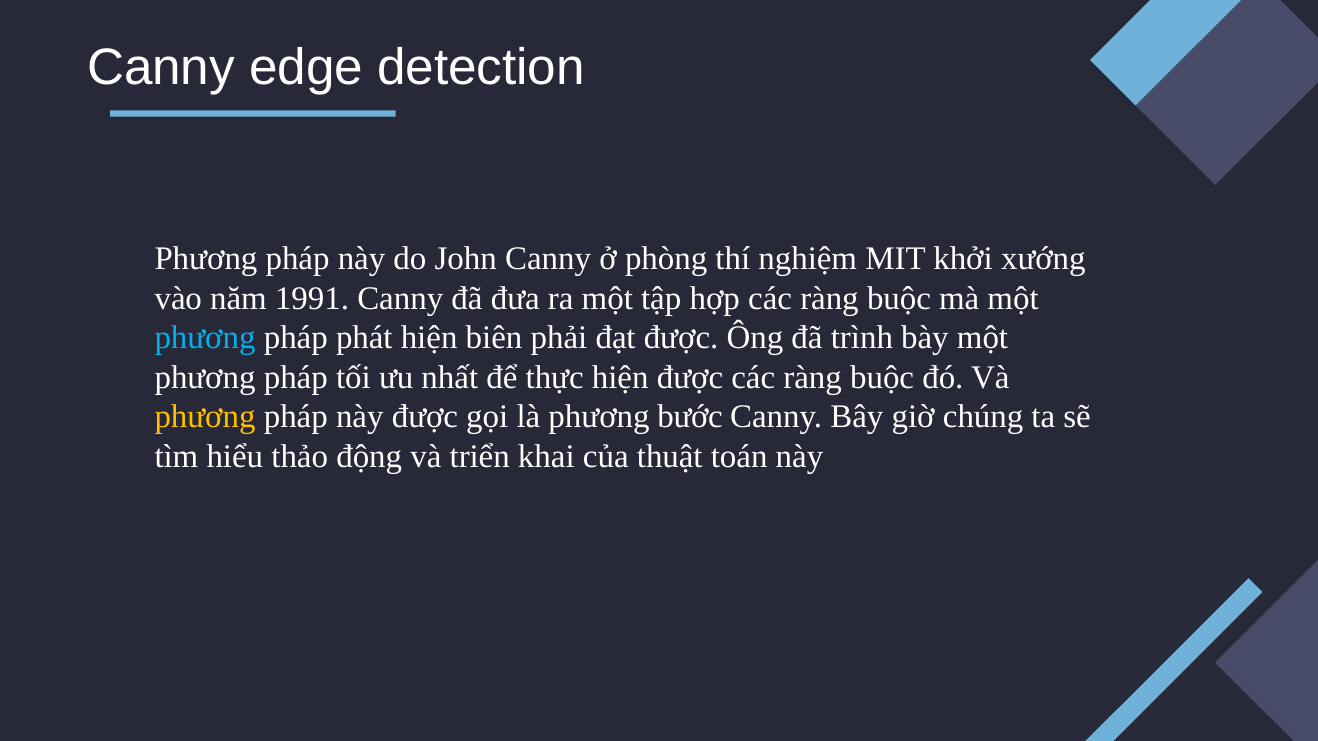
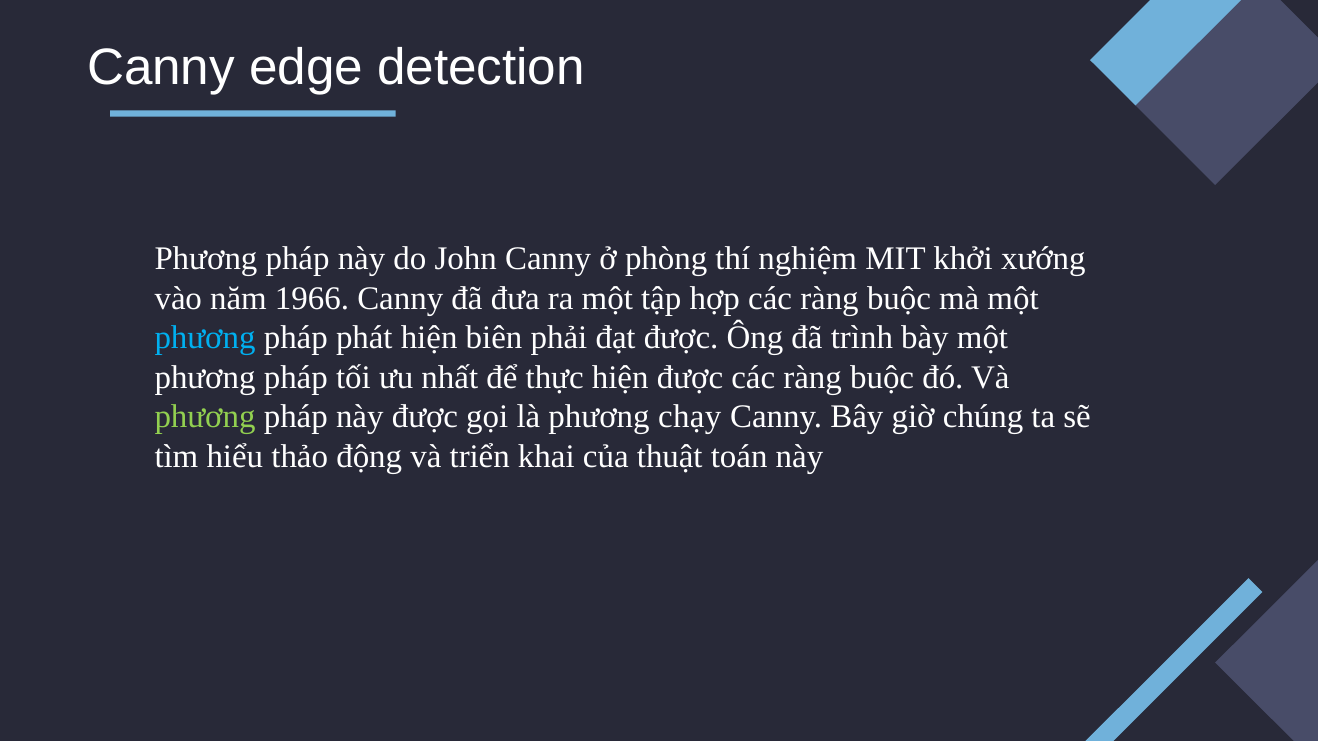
1991: 1991 -> 1966
phương at (205, 417) colour: yellow -> light green
bước: bước -> chạy
